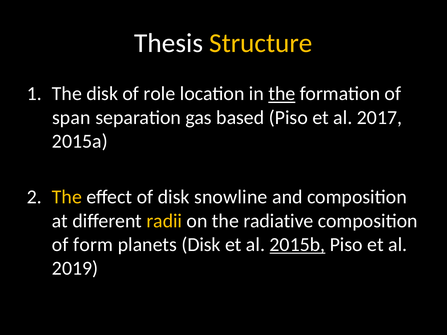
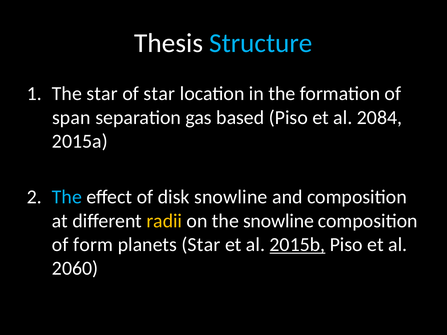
Structure colour: yellow -> light blue
The disk: disk -> star
of role: role -> star
the at (282, 94) underline: present -> none
2017: 2017 -> 2084
The at (67, 197) colour: yellow -> light blue
the radiative: radiative -> snowline
planets Disk: Disk -> Star
2019: 2019 -> 2060
